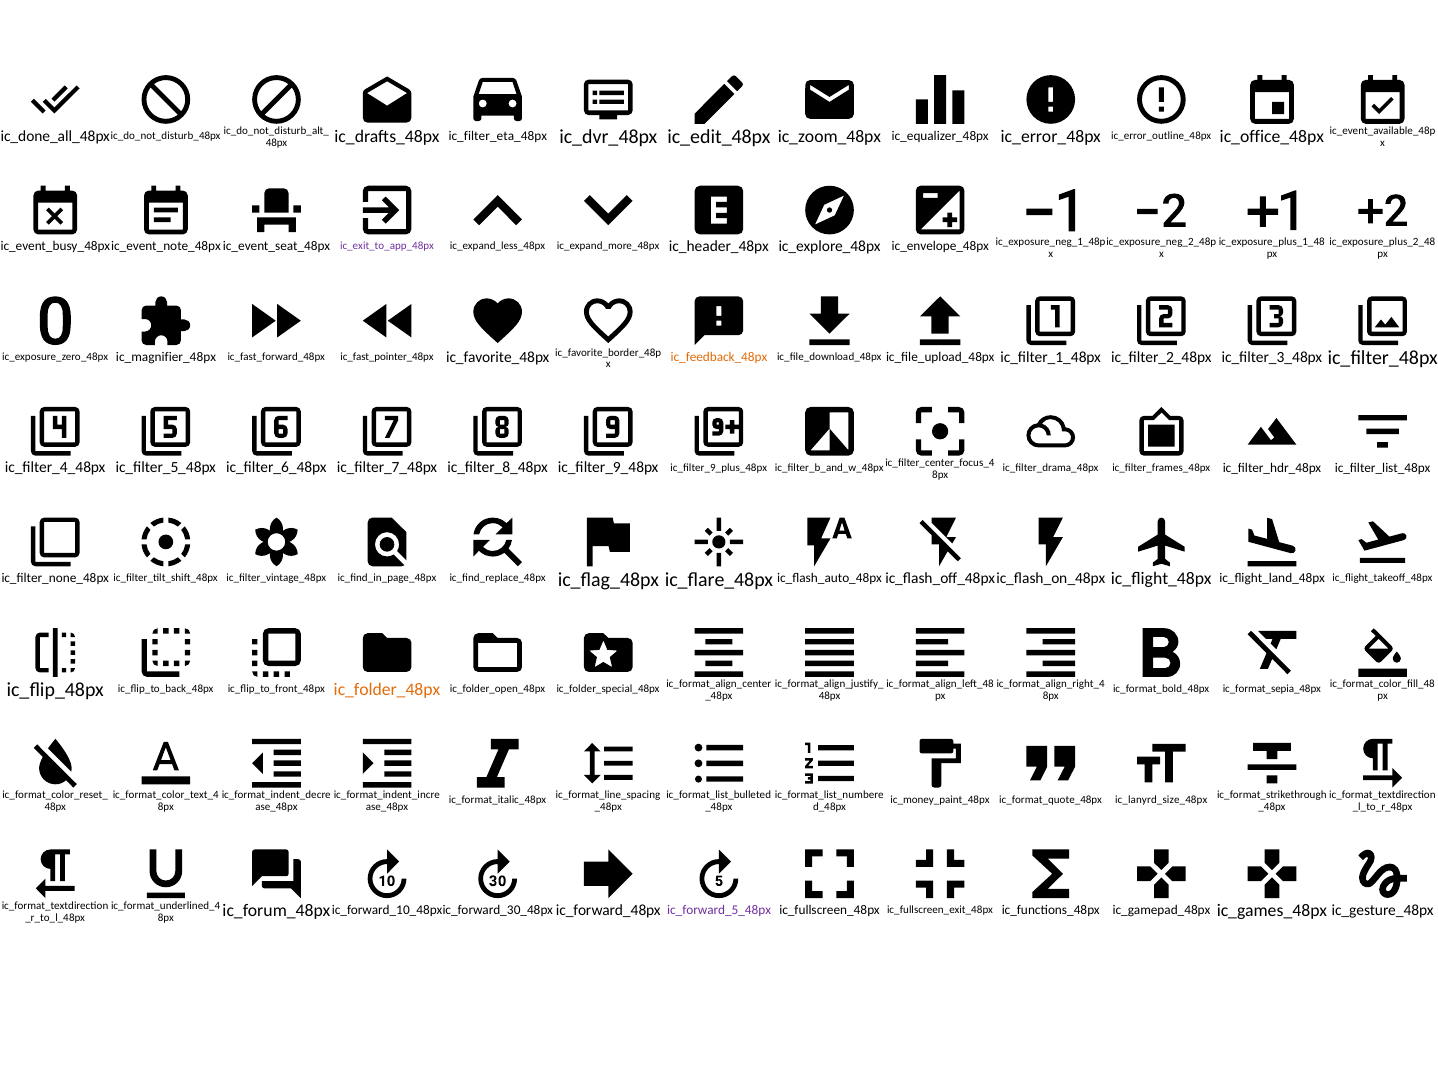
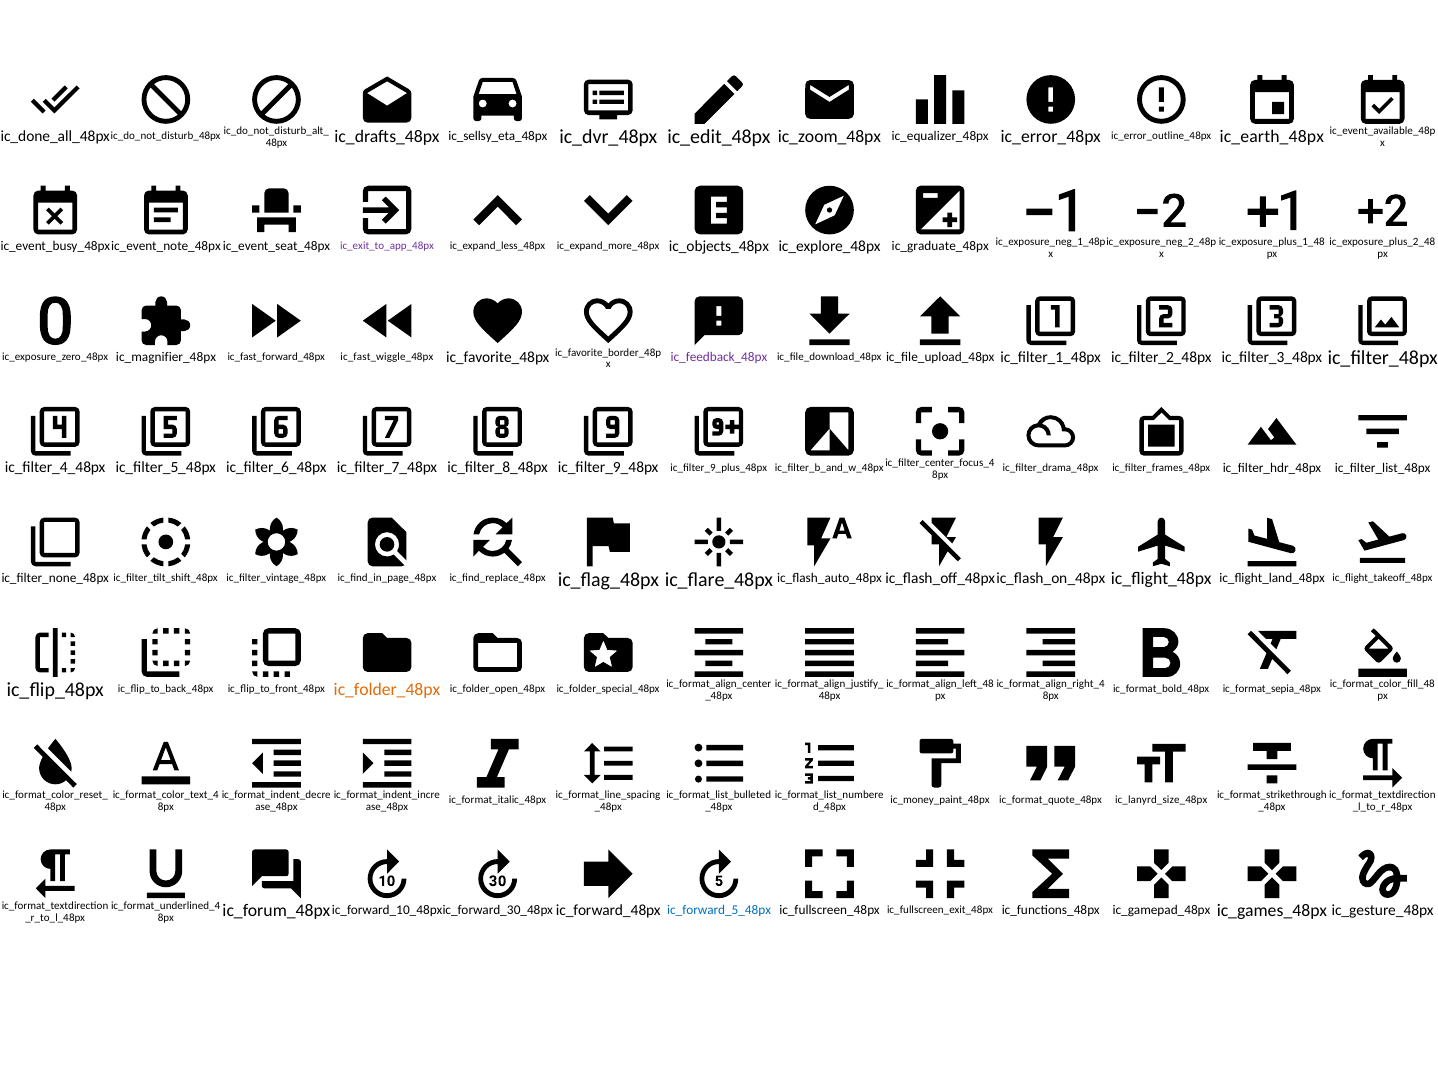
ic_filter_eta_48px: ic_filter_eta_48px -> ic_sellsy_eta_48px
ic_office_48px: ic_office_48px -> ic_earth_48px
ic_header_48px: ic_header_48px -> ic_objects_48px
ic_envelope_48px: ic_envelope_48px -> ic_graduate_48px
ic_feedback_48px colour: orange -> purple
ic_fast_pointer_48px: ic_fast_pointer_48px -> ic_fast_wiggle_48px
ic_forward_5_48px colour: purple -> blue
